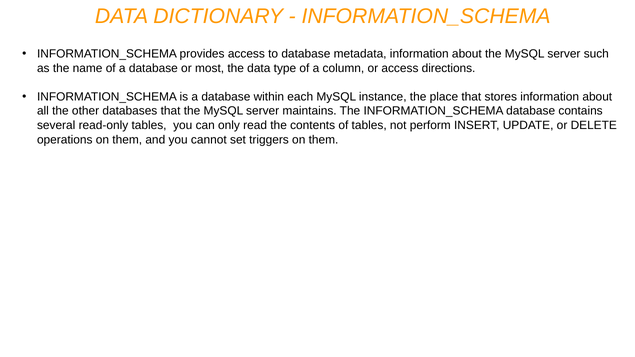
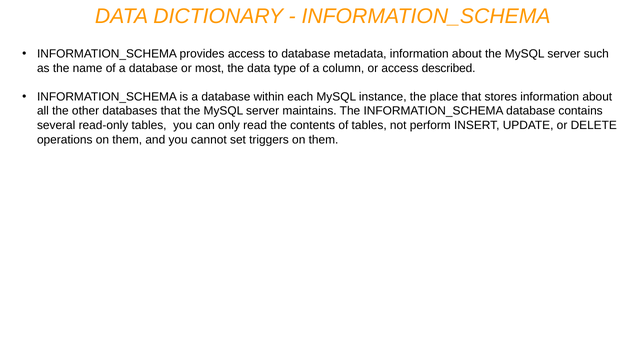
directions: directions -> described
